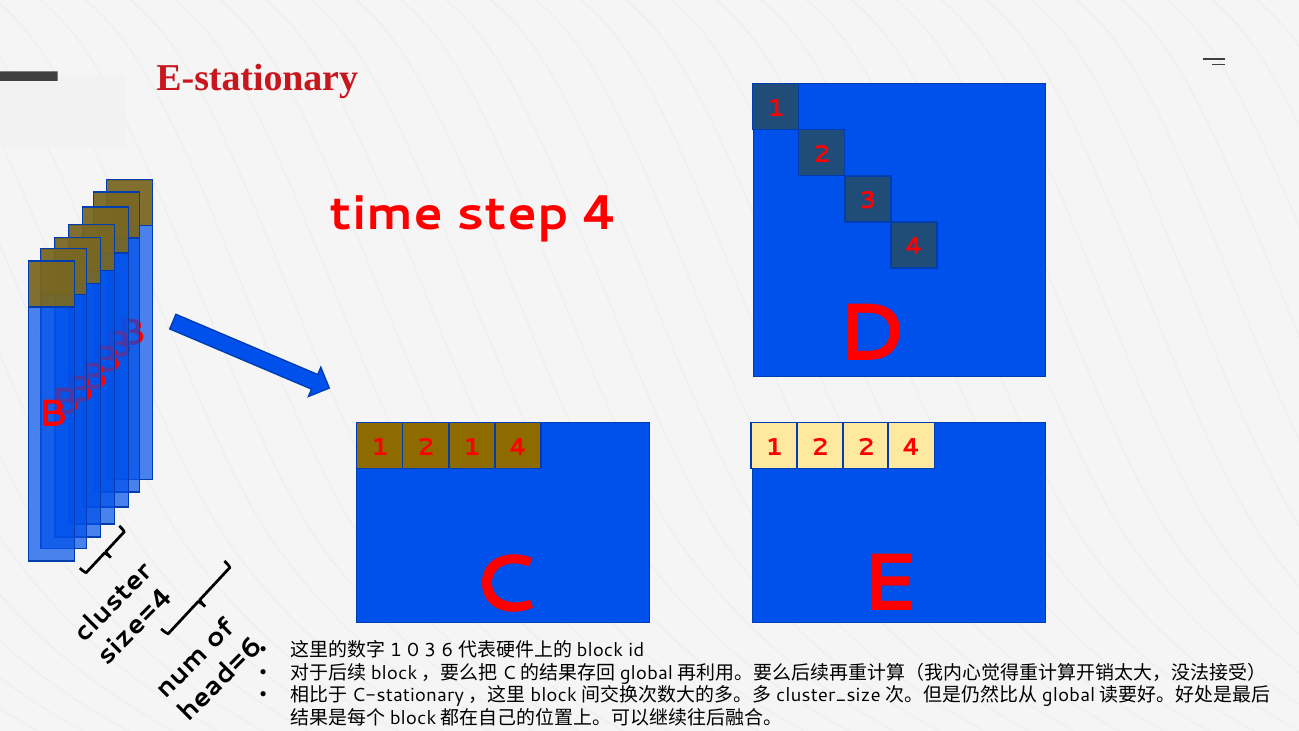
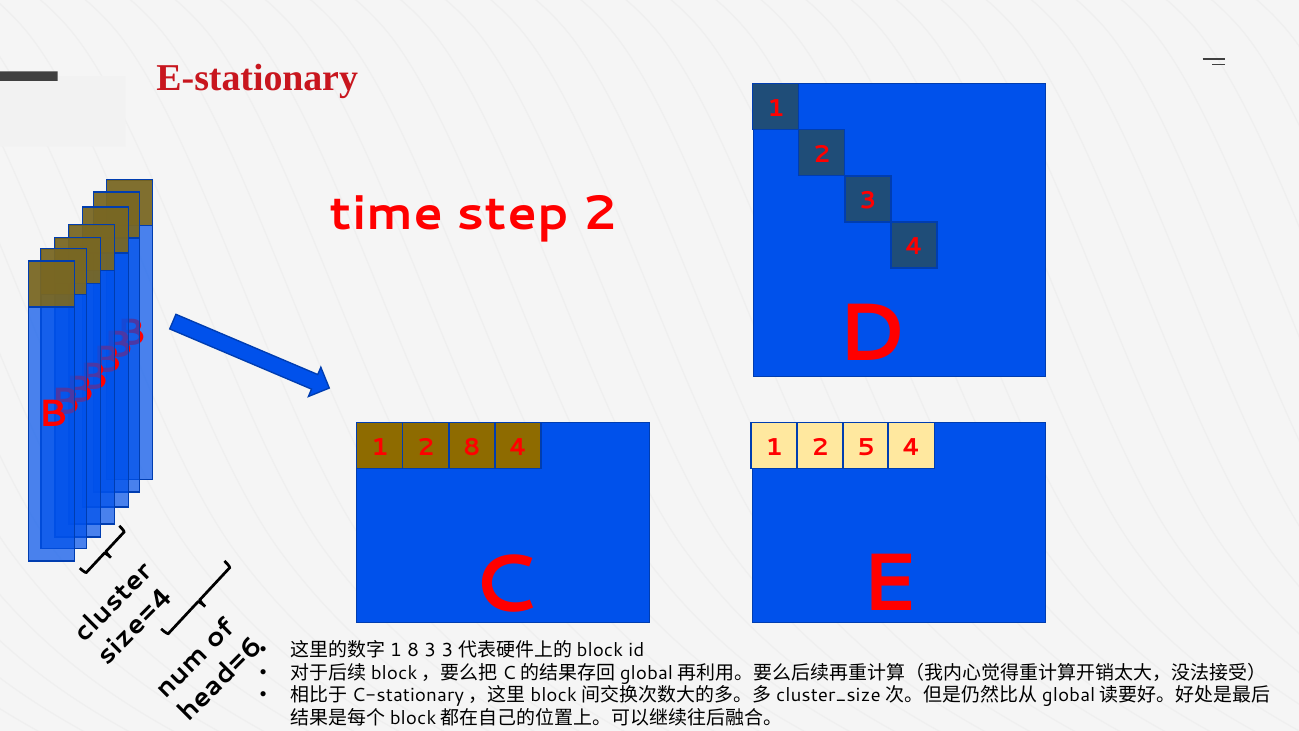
step 4: 4 -> 2
2 1: 1 -> 8
2 2: 2 -> 5
0 at (413, 650): 0 -> 8
3 6: 6 -> 3
